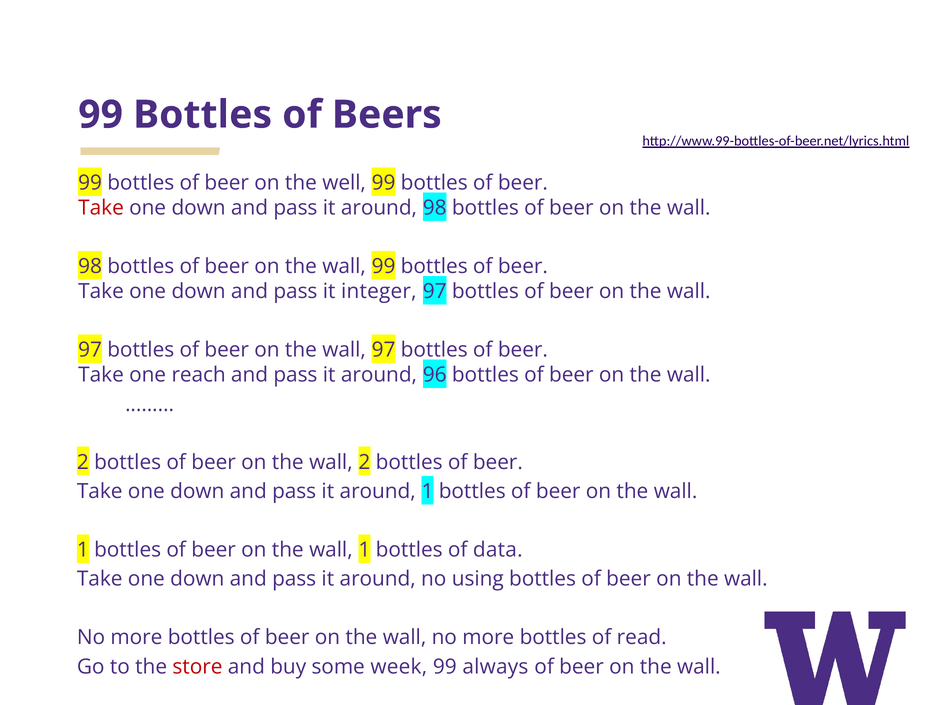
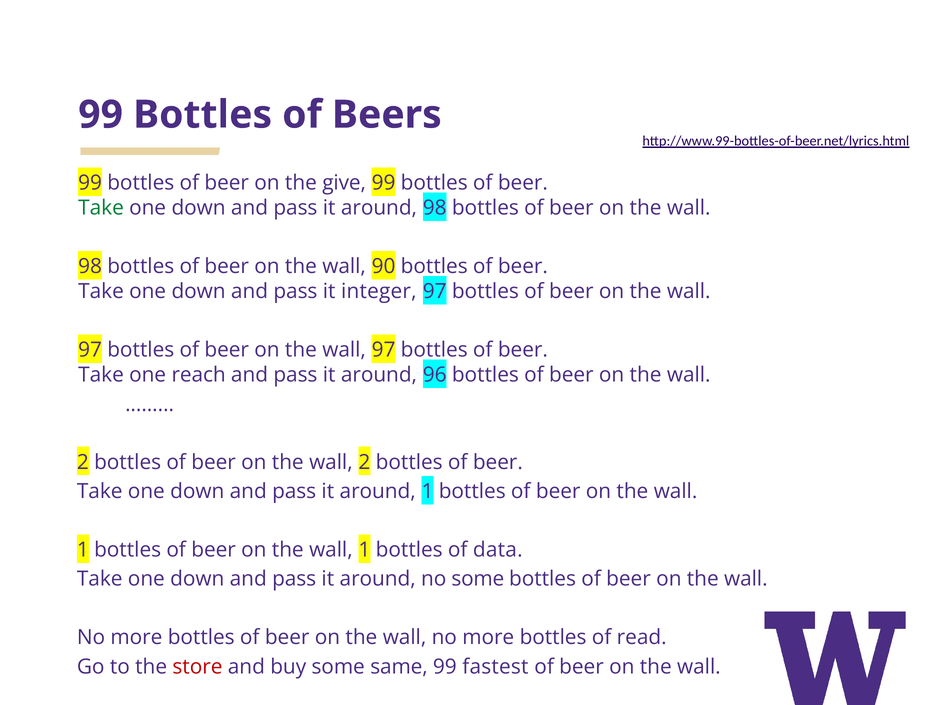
well: well -> give
Take at (101, 208) colour: red -> green
wall 99: 99 -> 90
no using: using -> some
week: week -> same
always: always -> fastest
